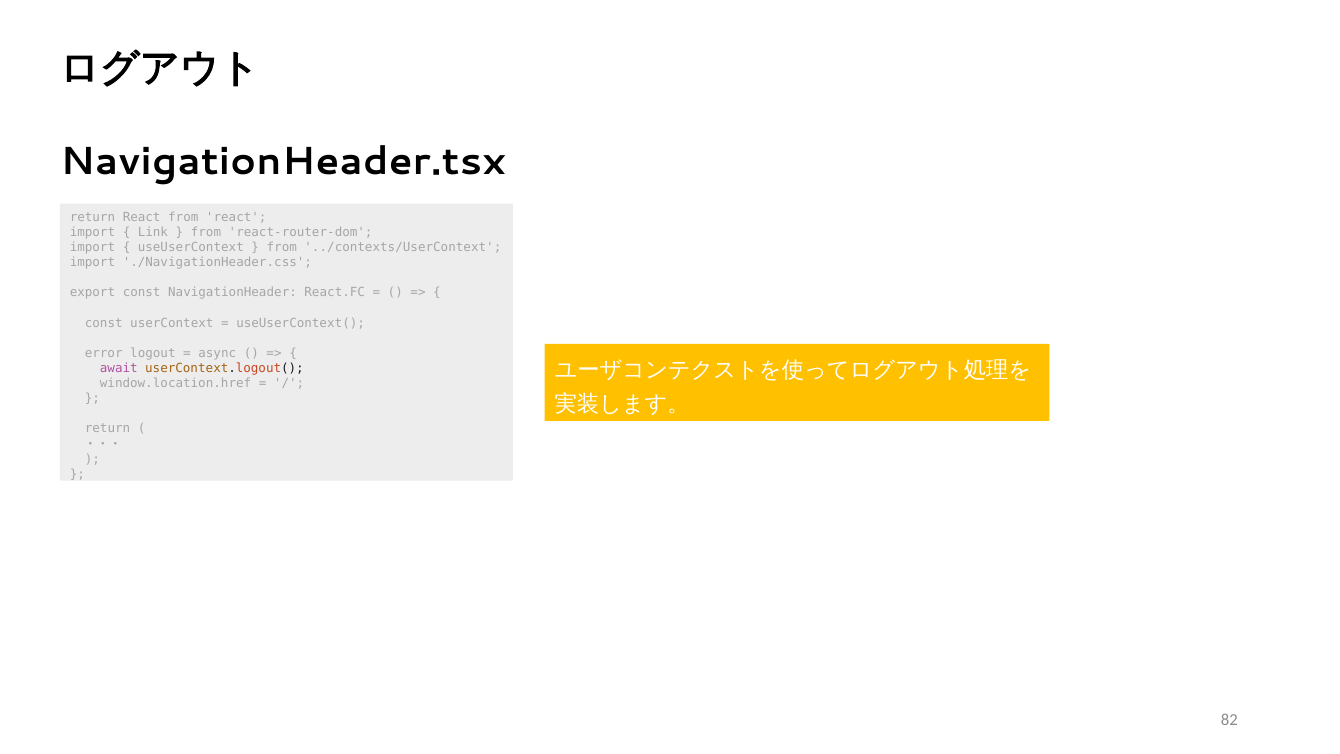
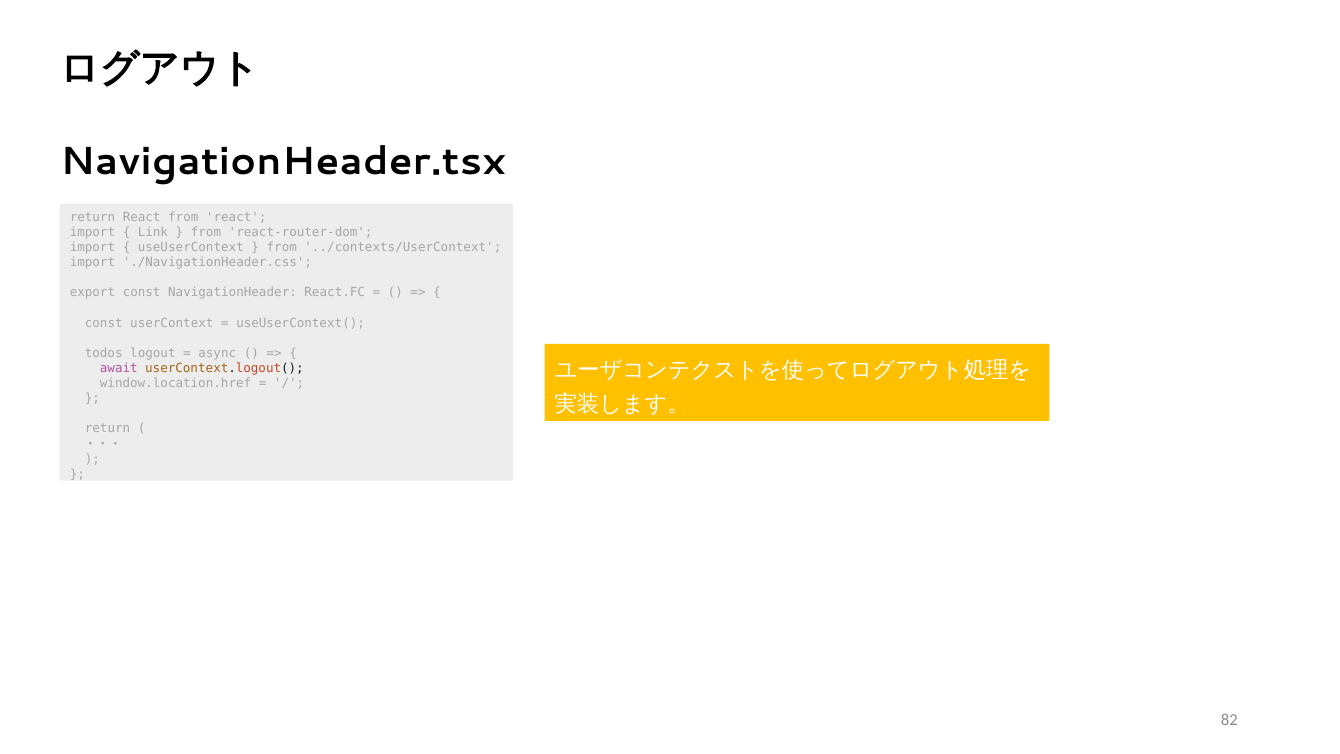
error: error -> todos
